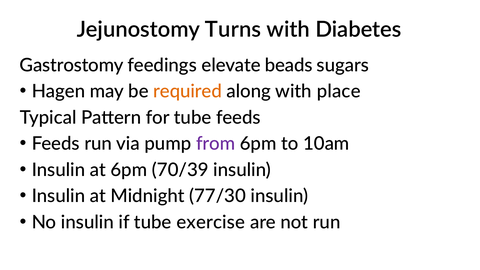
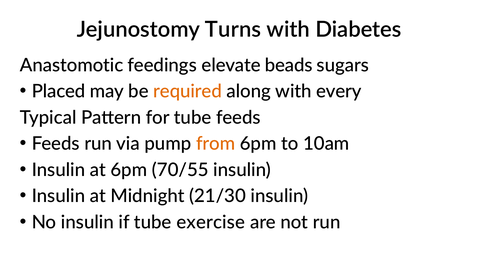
Gastrostomy: Gastrostomy -> Anastomotic
Hagen: Hagen -> Placed
place: place -> every
from colour: purple -> orange
70/39: 70/39 -> 70/55
77/30: 77/30 -> 21/30
